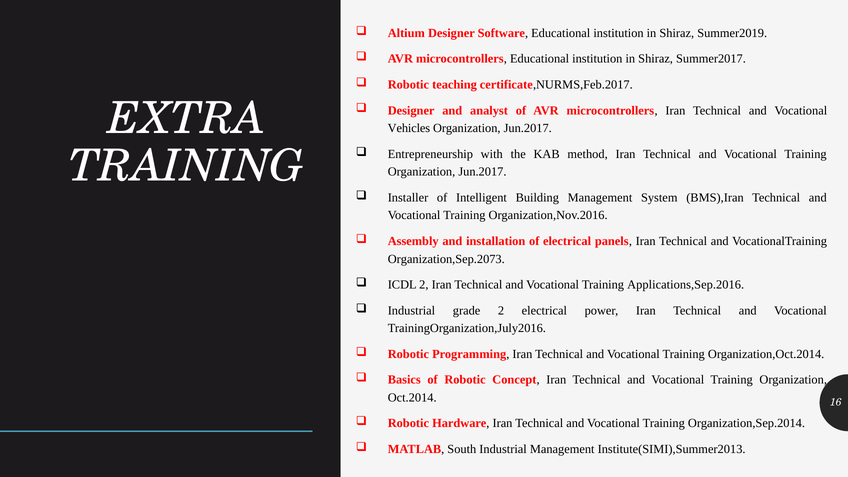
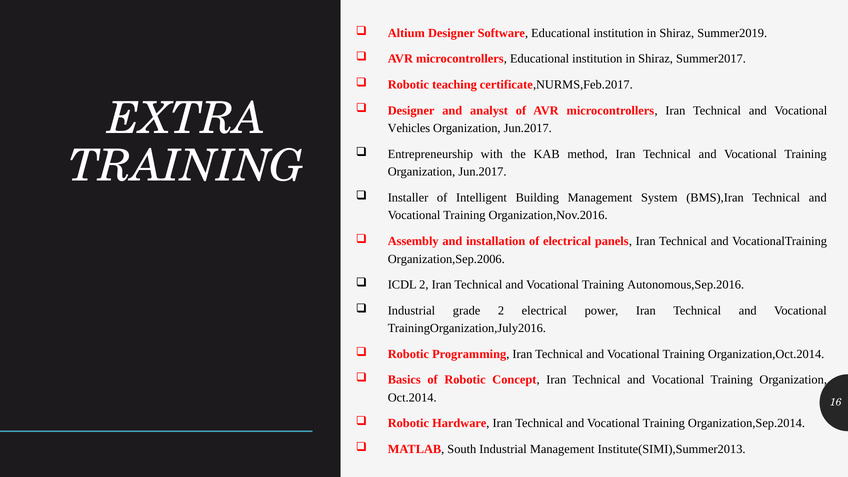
Organization,Sep.2073: Organization,Sep.2073 -> Organization,Sep.2006
Applications,Sep.2016: Applications,Sep.2016 -> Autonomous,Sep.2016
